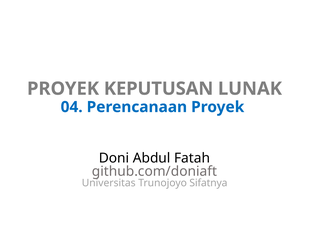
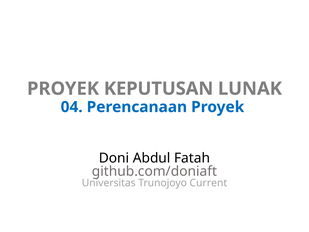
Sifatnya: Sifatnya -> Current
